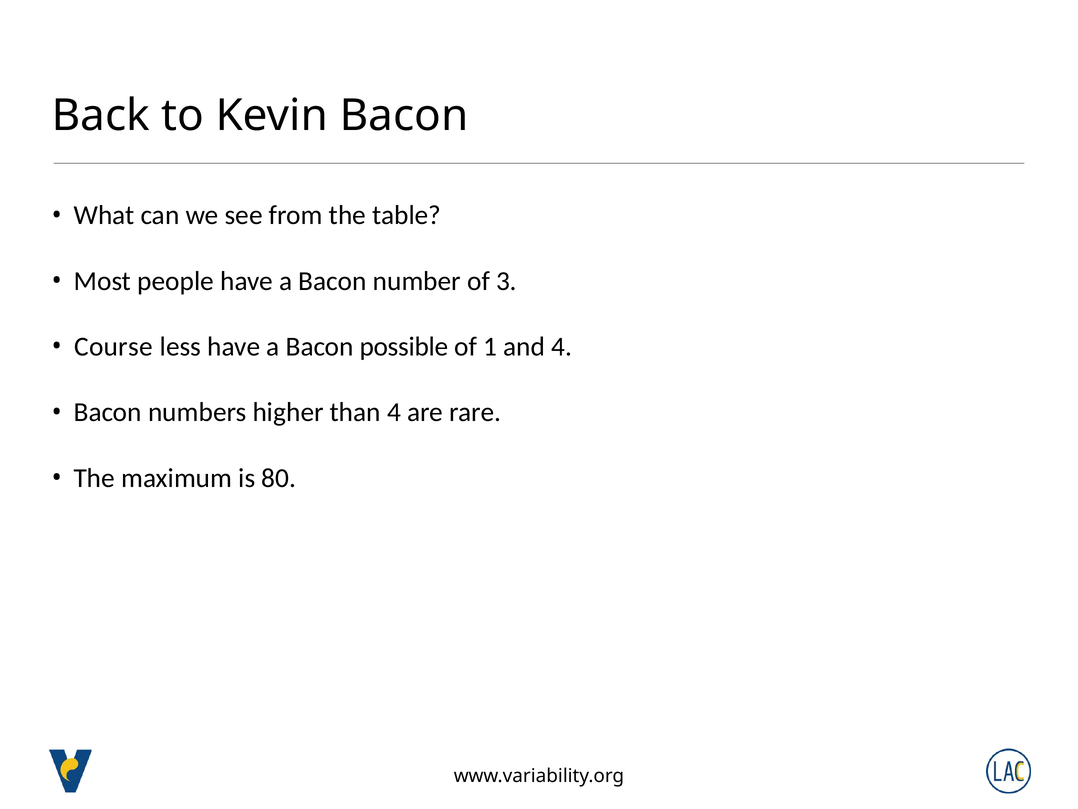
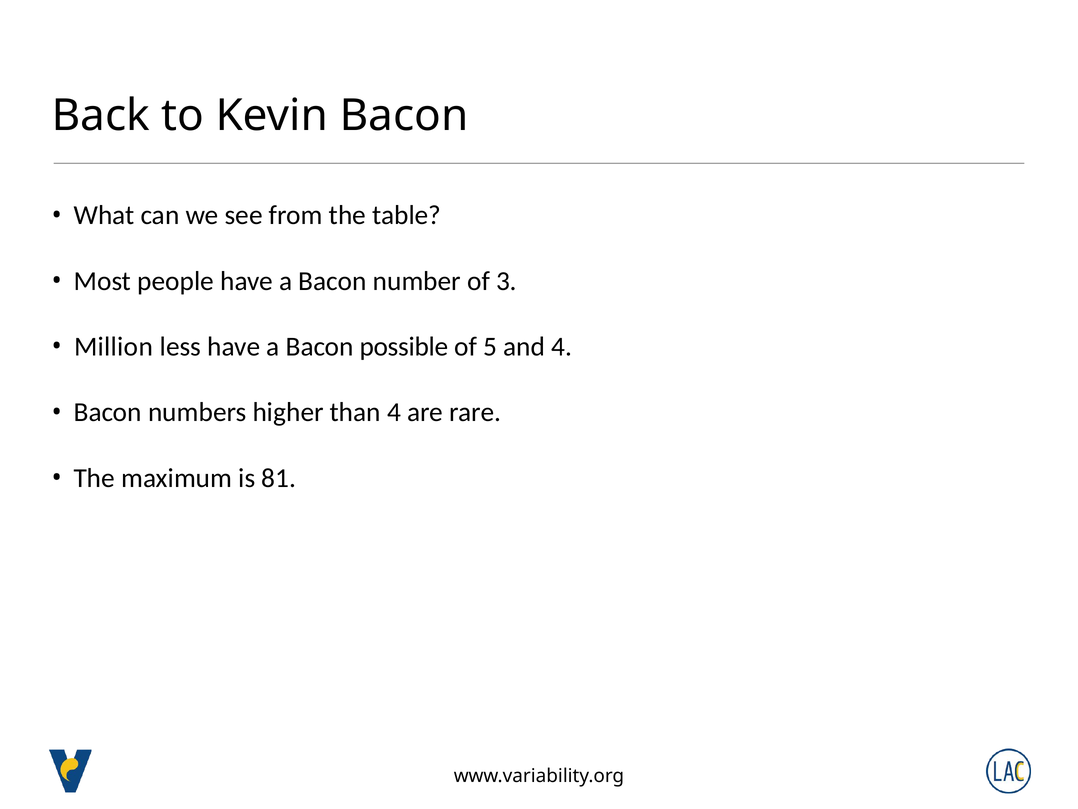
Course: Course -> Million
1: 1 -> 5
80: 80 -> 81
